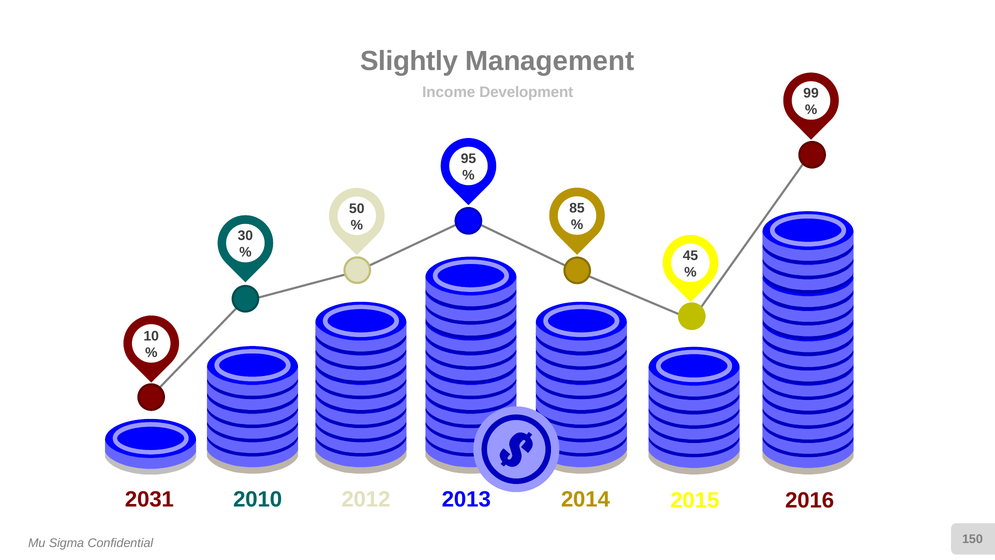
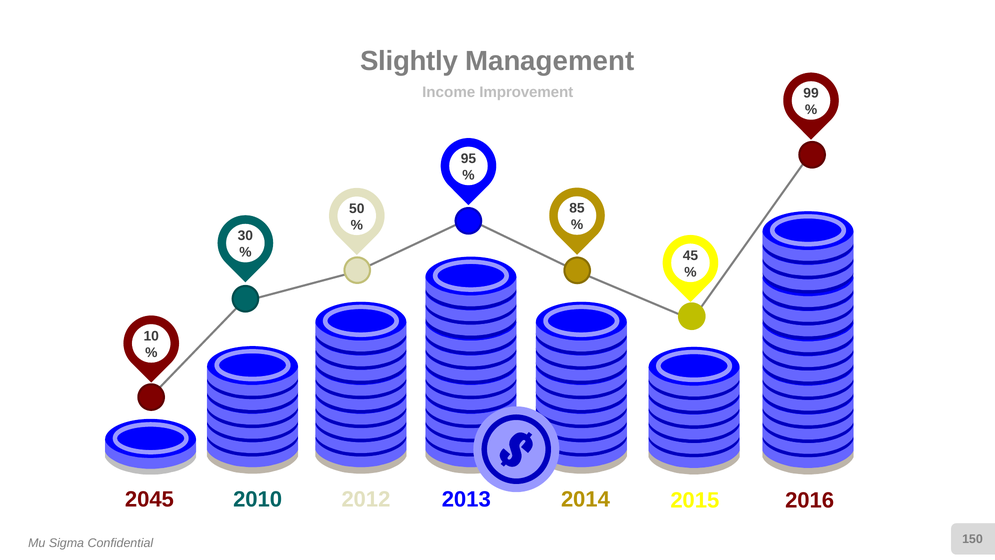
Development: Development -> Improvement
2031: 2031 -> 2045
